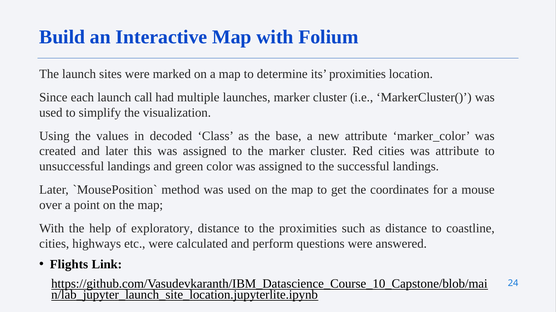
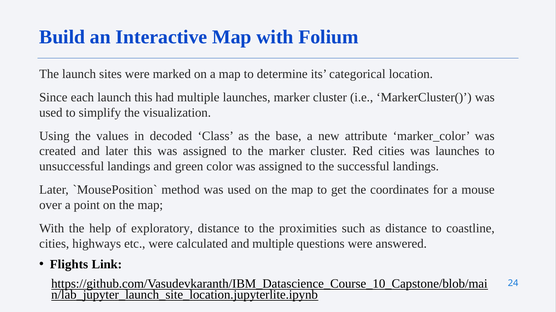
its proximities: proximities -> categorical
launch call: call -> this
was attribute: attribute -> launches
and perform: perform -> multiple
